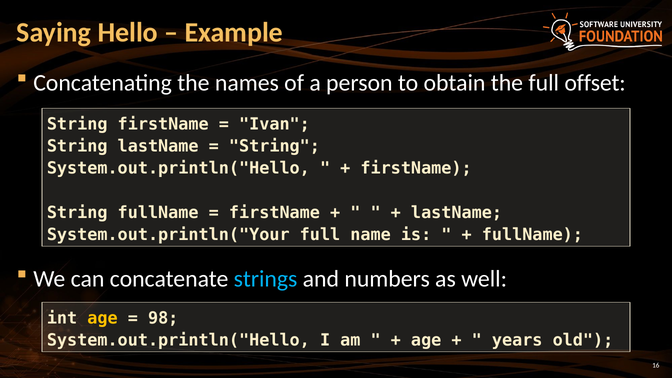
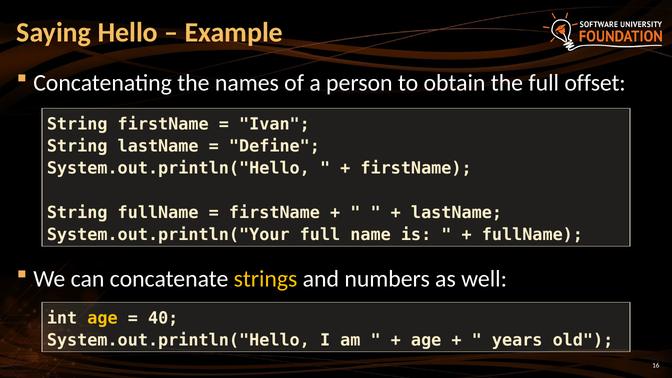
String at (274, 146): String -> Define
strings colour: light blue -> yellow
98: 98 -> 40
